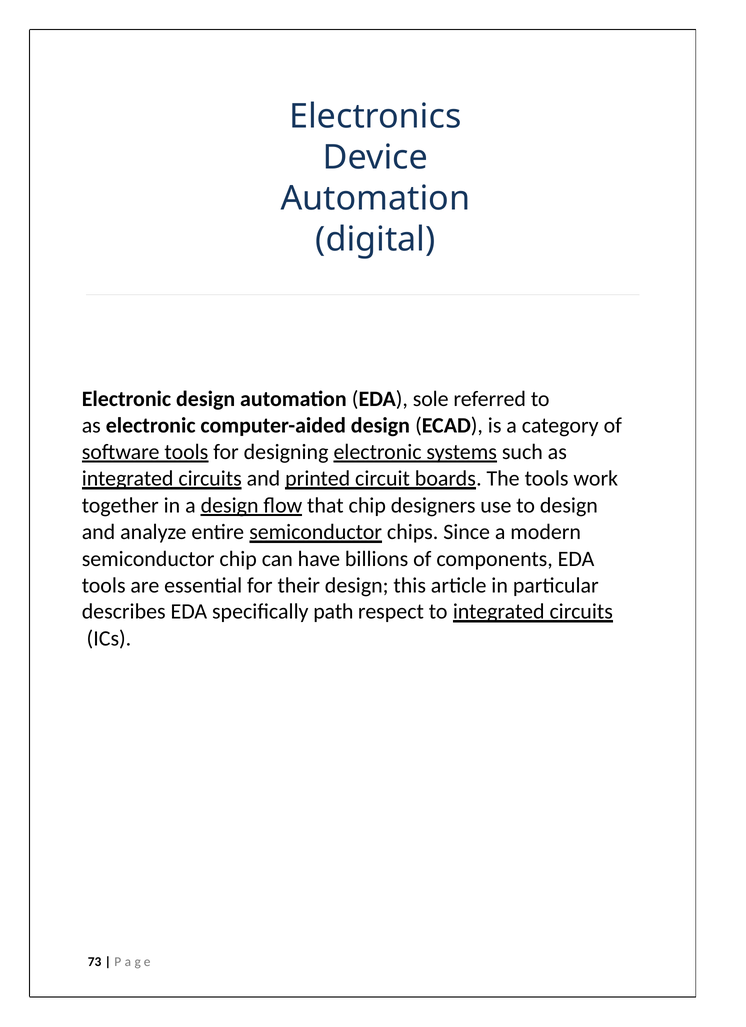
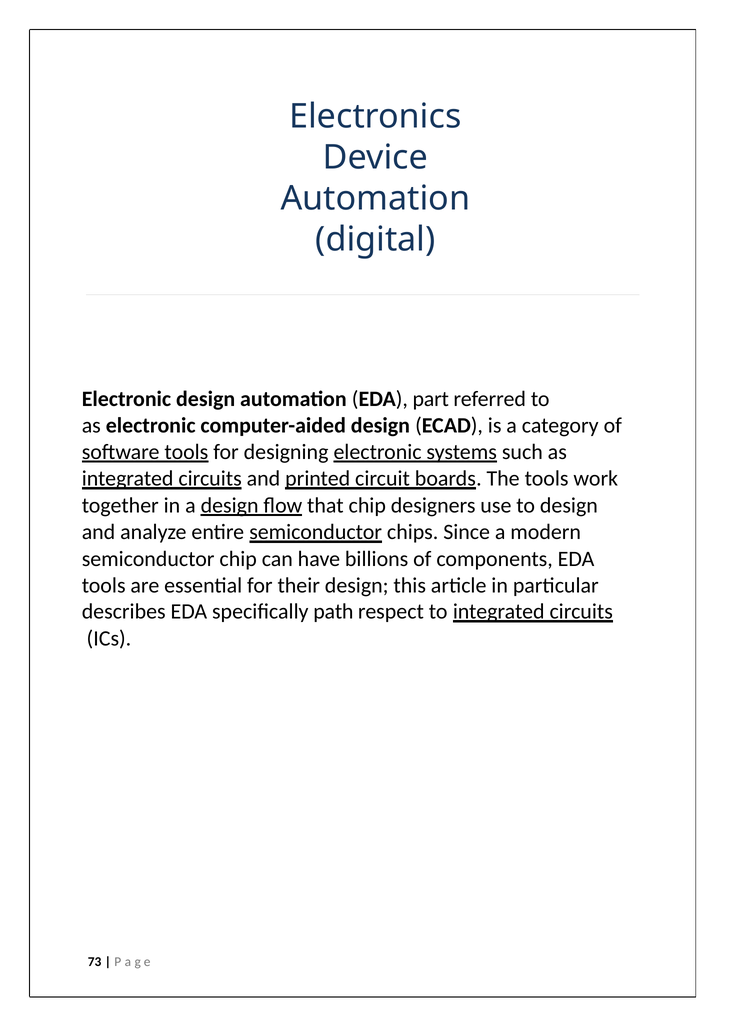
sole: sole -> part
